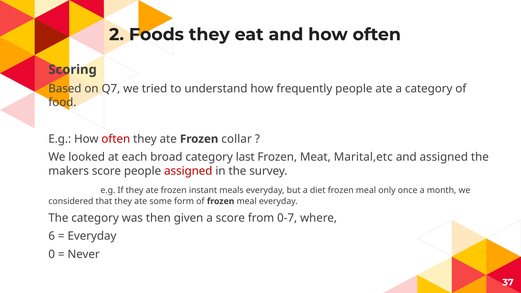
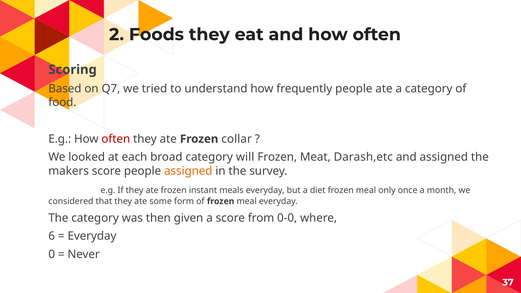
last: last -> will
Marital,etc: Marital,etc -> Darash,etc
assigned at (188, 171) colour: red -> orange
0-7: 0-7 -> 0-0
